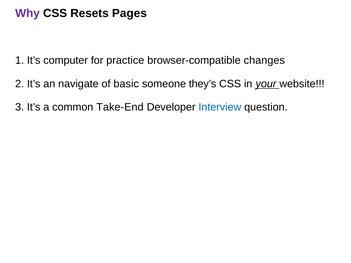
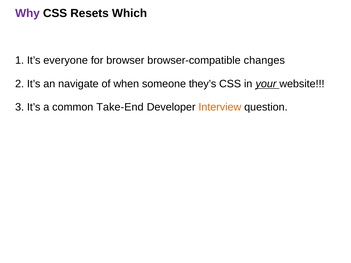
Pages: Pages -> Which
computer: computer -> everyone
practice: practice -> browser
basic: basic -> when
Interview colour: blue -> orange
